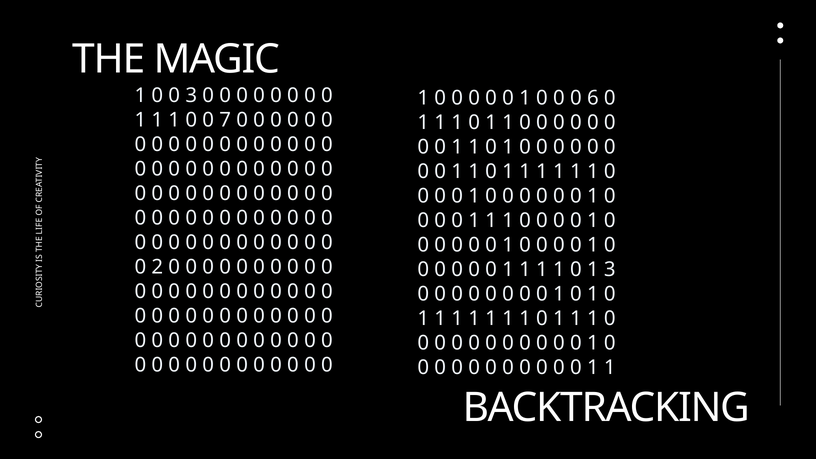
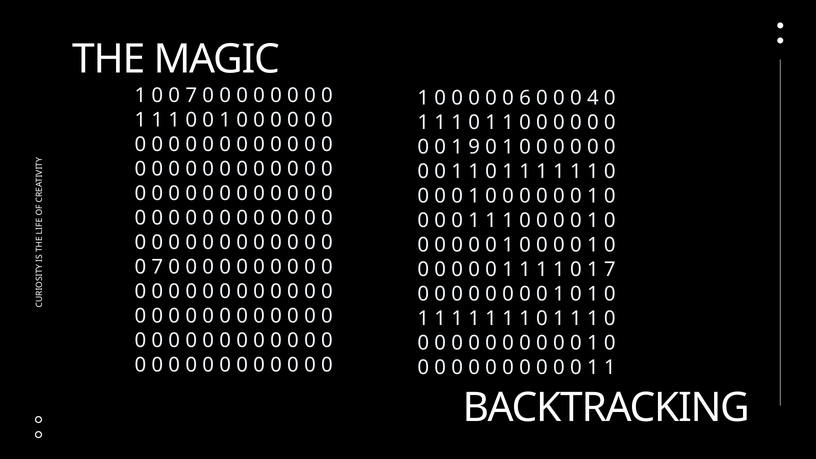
1 0 0 3: 3 -> 7
1 at (525, 98): 1 -> 6
6: 6 -> 4
1 0 0 7: 7 -> 1
1 at (474, 147): 1 -> 9
2 at (157, 267): 2 -> 7
1 3: 3 -> 7
